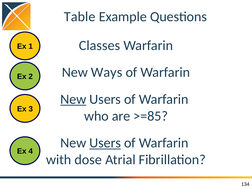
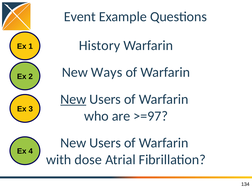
Table: Table -> Event
Classes: Classes -> History
>=85: >=85 -> >=97
Users at (105, 143) underline: present -> none
